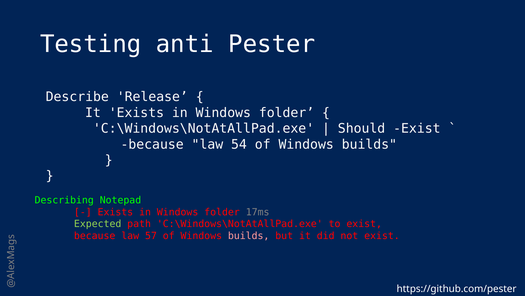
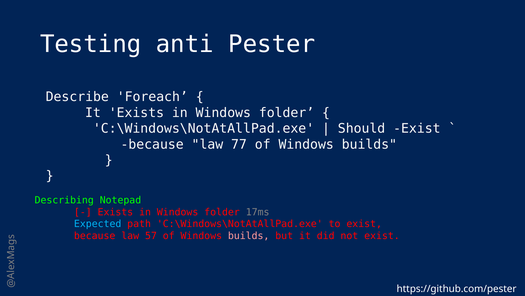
Release: Release -> Foreach
54: 54 -> 77
Expected colour: light green -> light blue
